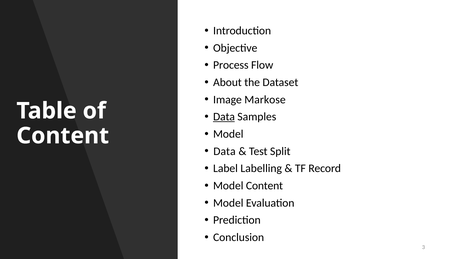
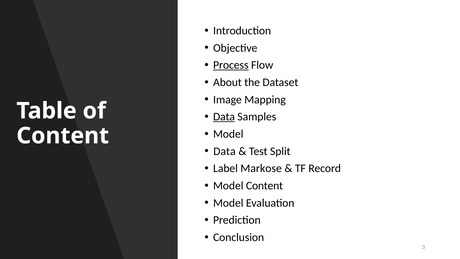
Process underline: none -> present
Markose: Markose -> Mapping
Labelling: Labelling -> Markose
